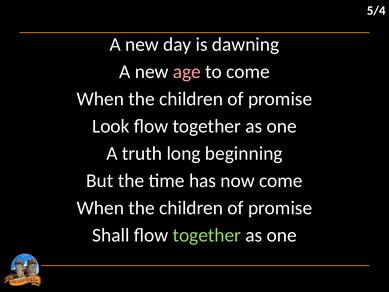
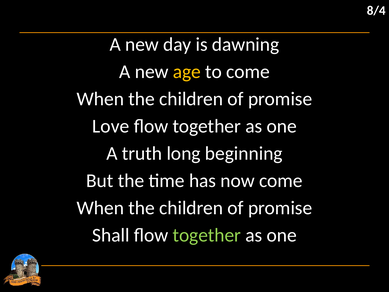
5/4: 5/4 -> 8/4
age colour: pink -> yellow
Look: Look -> Love
